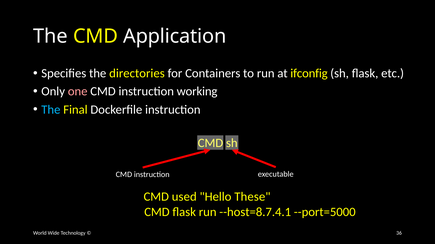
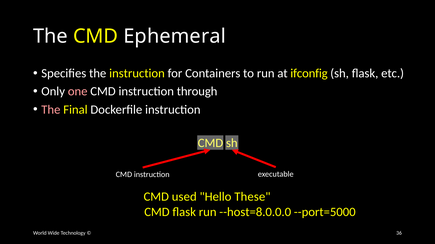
Application: Application -> Ephemeral
the directories: directories -> instruction
working: working -> through
The at (51, 110) colour: light blue -> pink
--host=8.7.4.1: --host=8.7.4.1 -> --host=8.0.0.0
